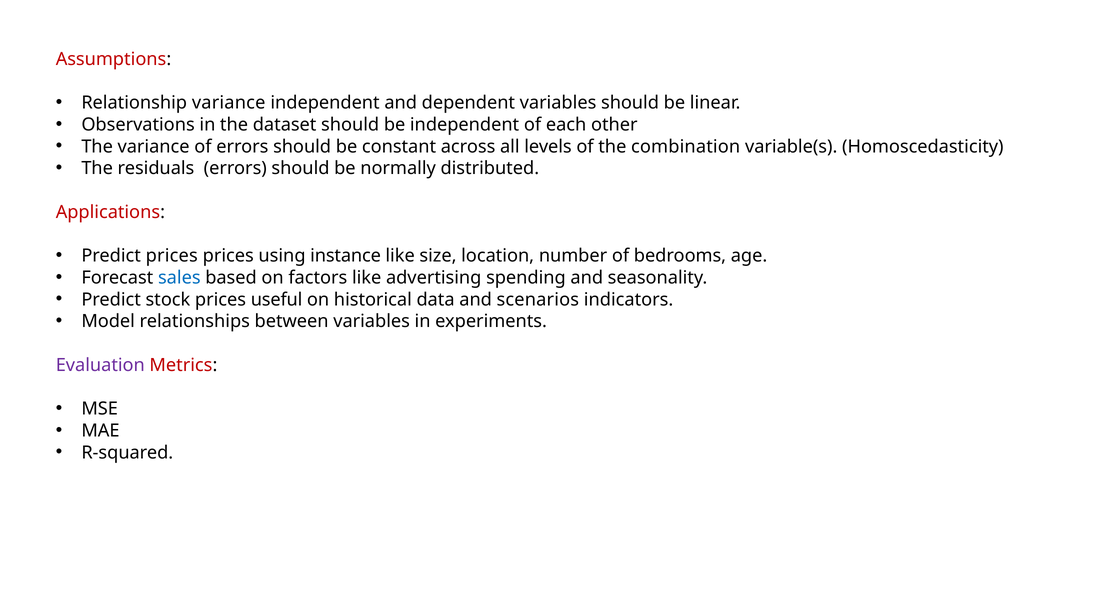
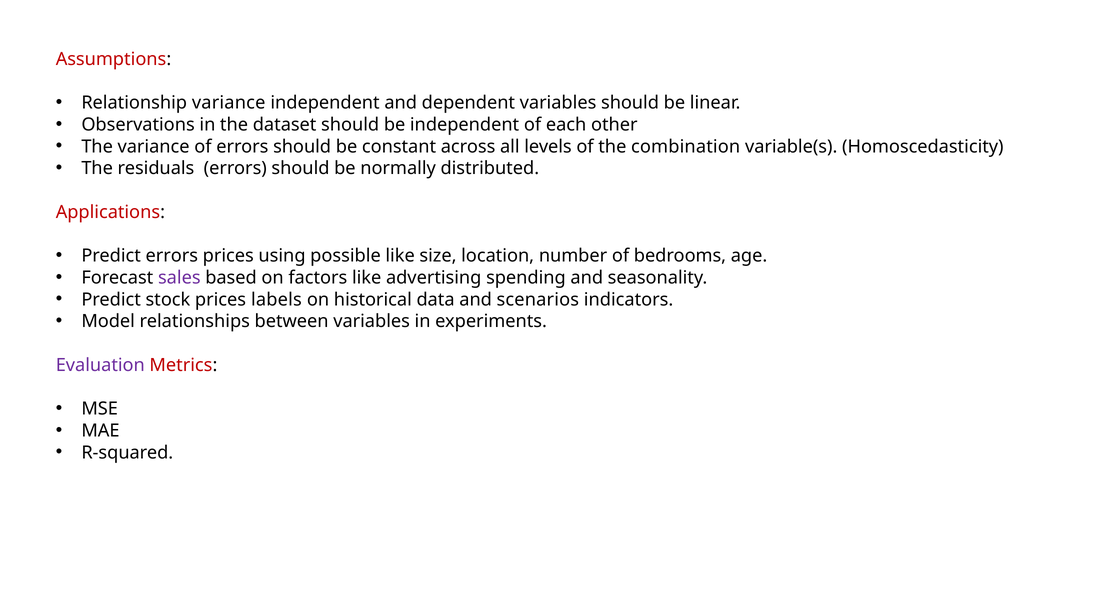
Predict prices: prices -> errors
instance: instance -> possible
sales colour: blue -> purple
useful: useful -> labels
